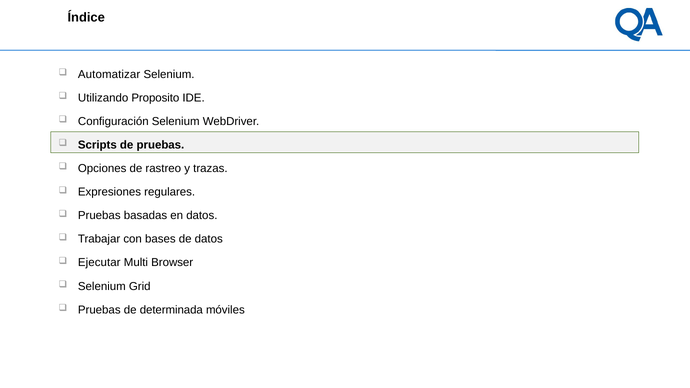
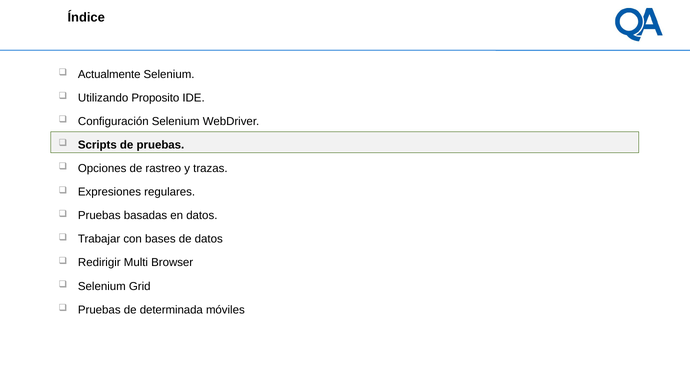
Automatizar: Automatizar -> Actualmente
Ejecutar: Ejecutar -> Redirigir
